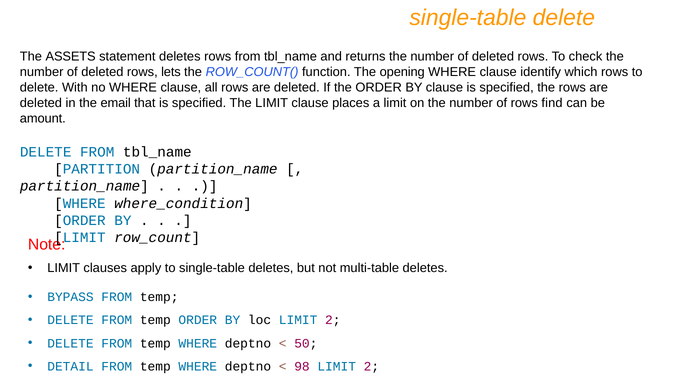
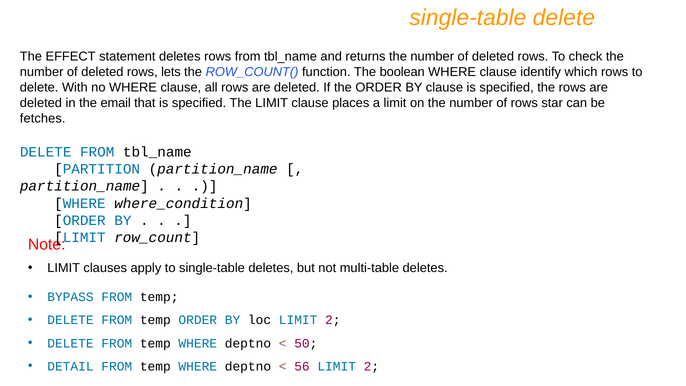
ASSETS: ASSETS -> EFFECT
opening: opening -> boolean
find: find -> star
amount: amount -> fetches
98: 98 -> 56
